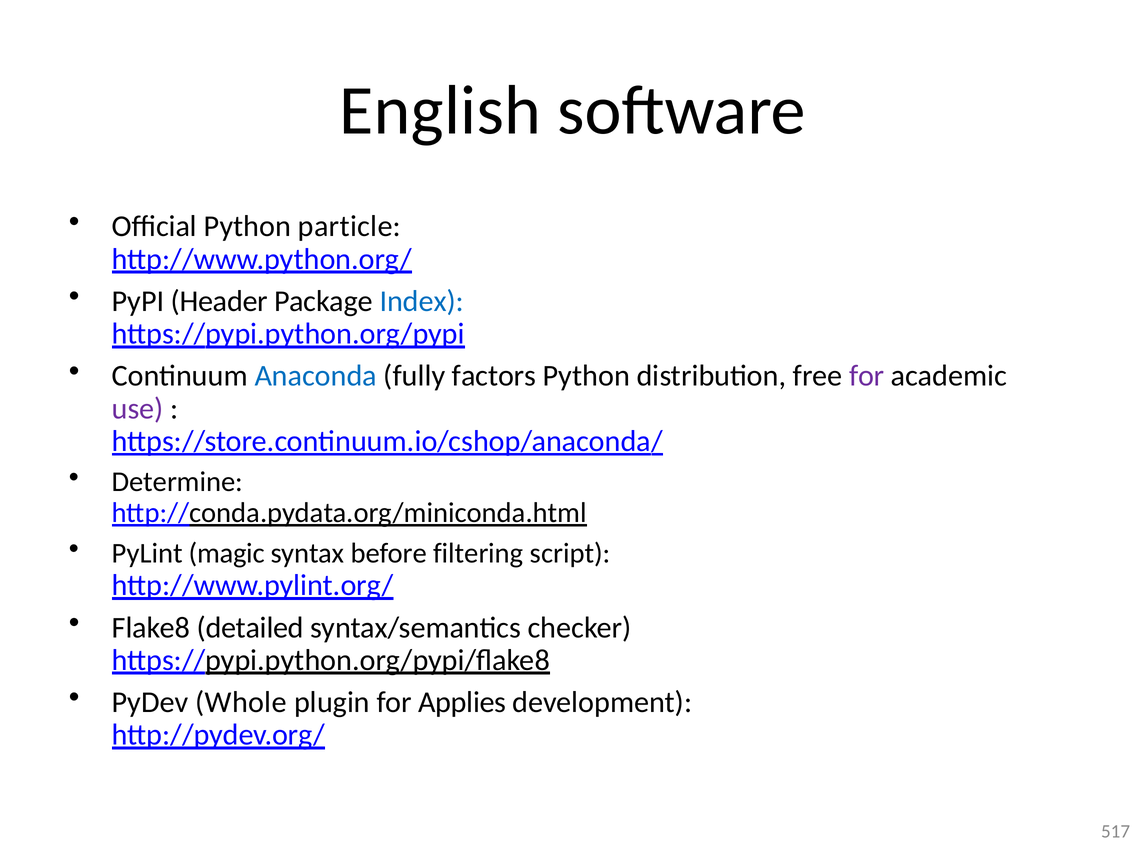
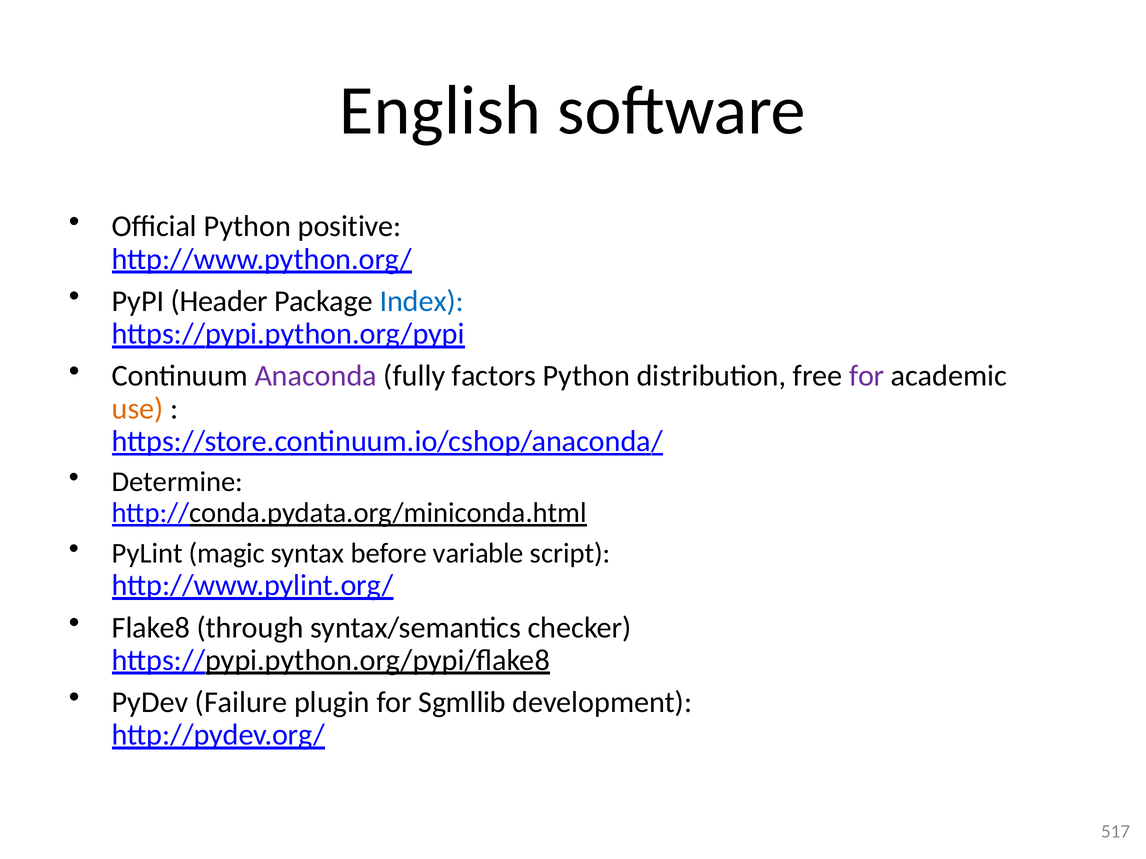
particle: particle -> positive
Anaconda colour: blue -> purple
use colour: purple -> orange
filtering: filtering -> variable
detailed: detailed -> through
Whole: Whole -> Failure
Applies: Applies -> Sgmllib
